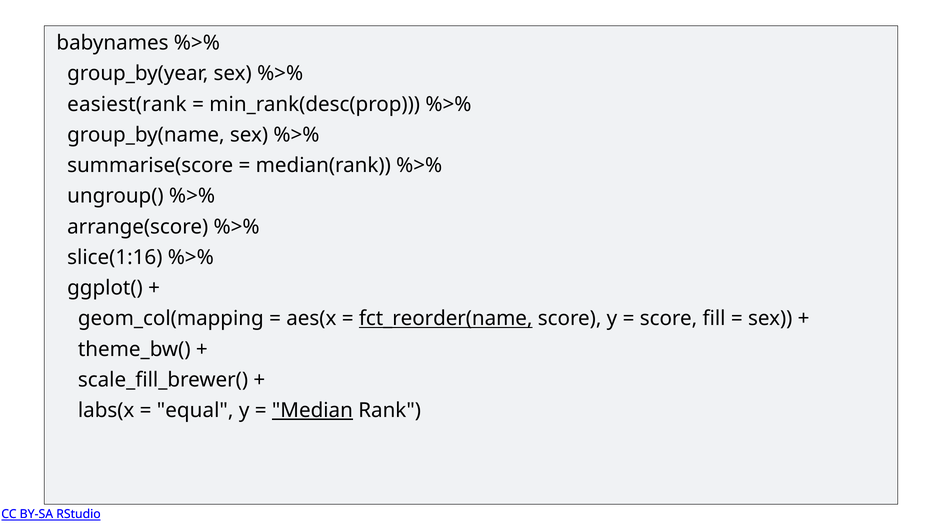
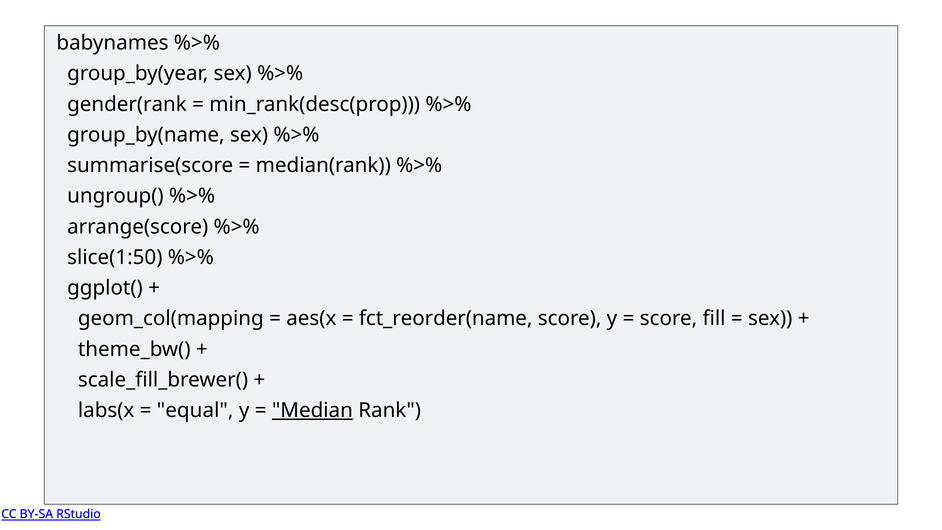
easiest(rank: easiest(rank -> gender(rank
slice(1:16: slice(1:16 -> slice(1:50
fct_reorder(name underline: present -> none
